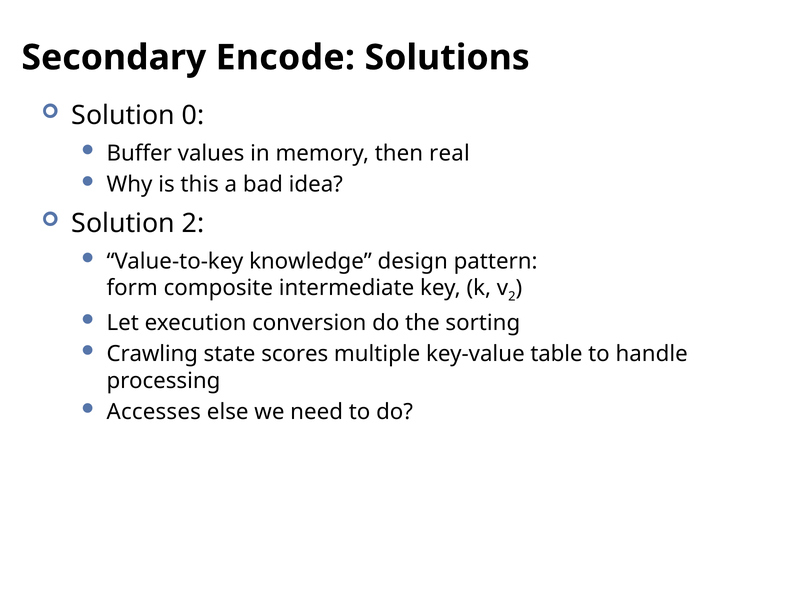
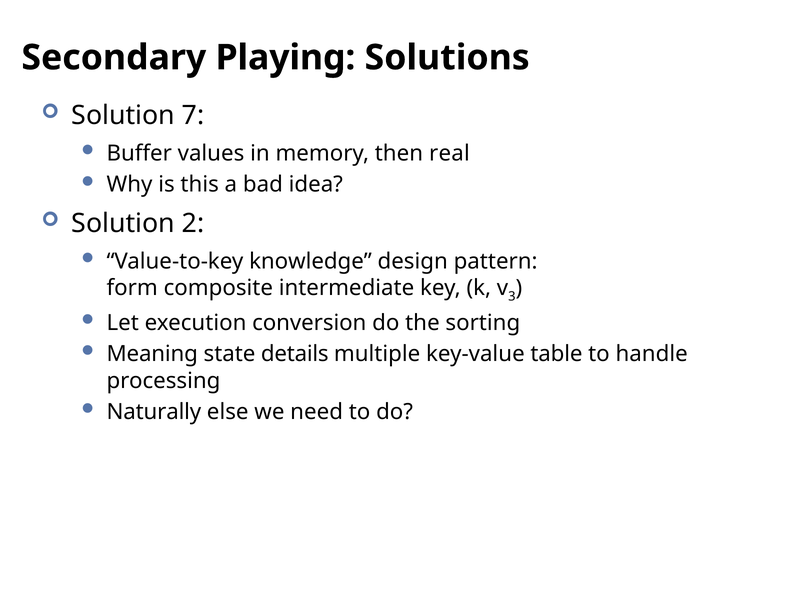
Encode: Encode -> Playing
0: 0 -> 7
2 at (512, 297): 2 -> 3
Crawling: Crawling -> Meaning
scores: scores -> details
Accesses: Accesses -> Naturally
